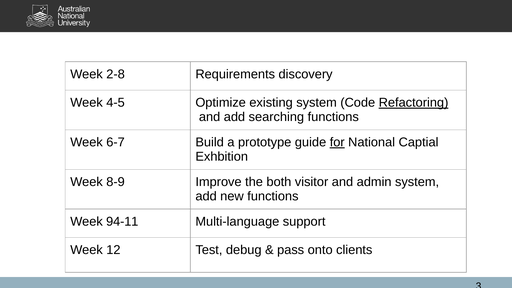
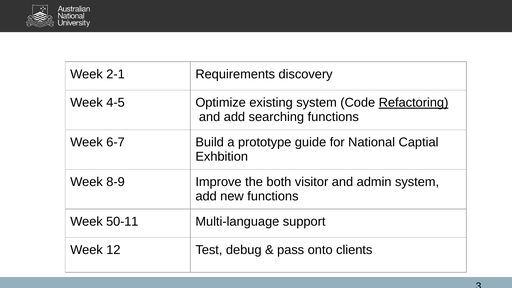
2-8: 2-8 -> 2-1
for underline: present -> none
94-11: 94-11 -> 50-11
